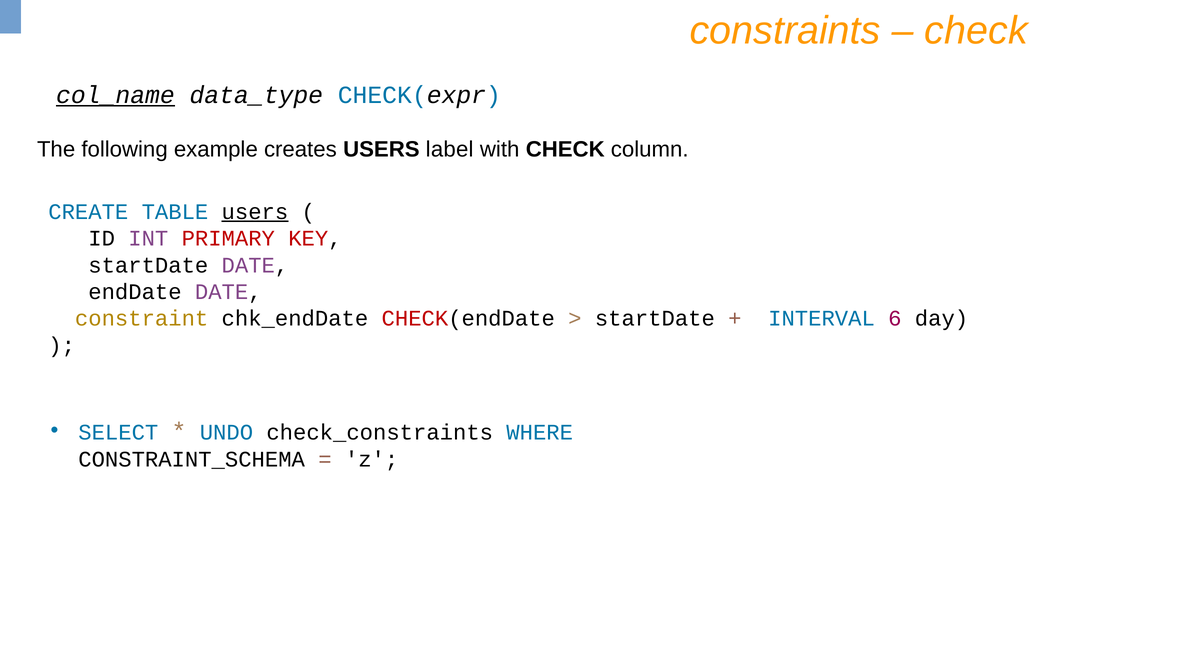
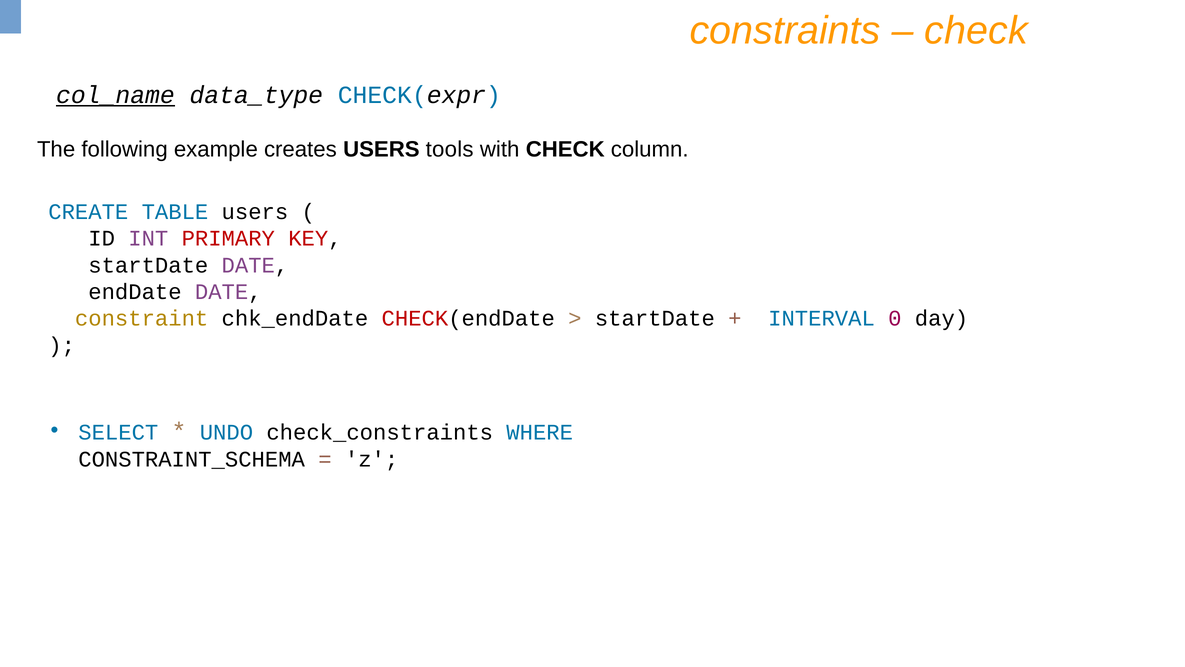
label: label -> tools
users at (255, 212) underline: present -> none
6: 6 -> 0
